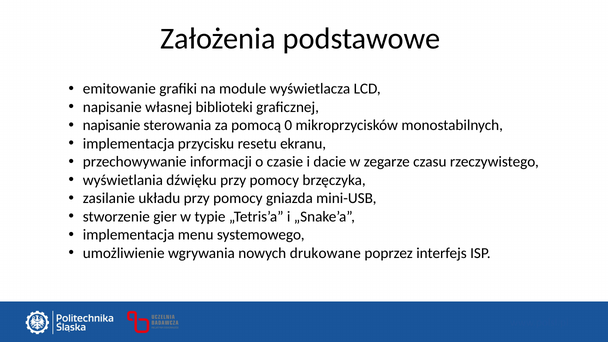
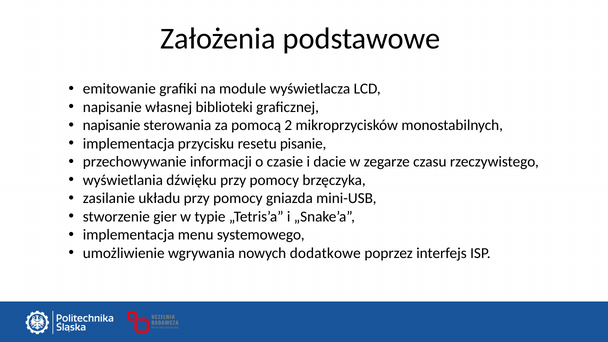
0: 0 -> 2
ekranu: ekranu -> pisanie
drukowane: drukowane -> dodatkowe
